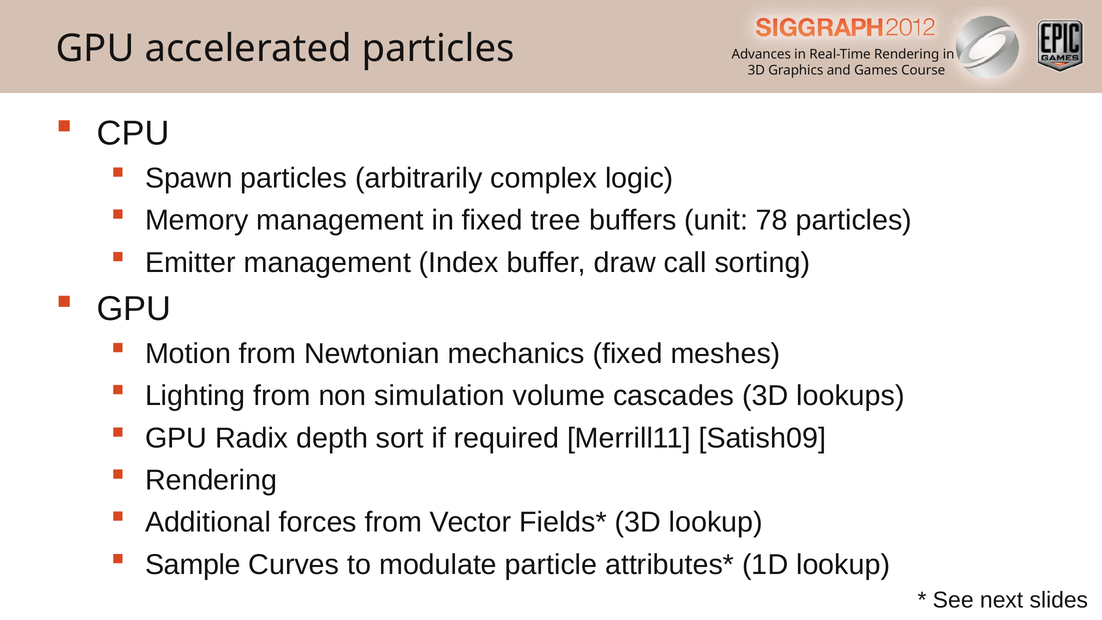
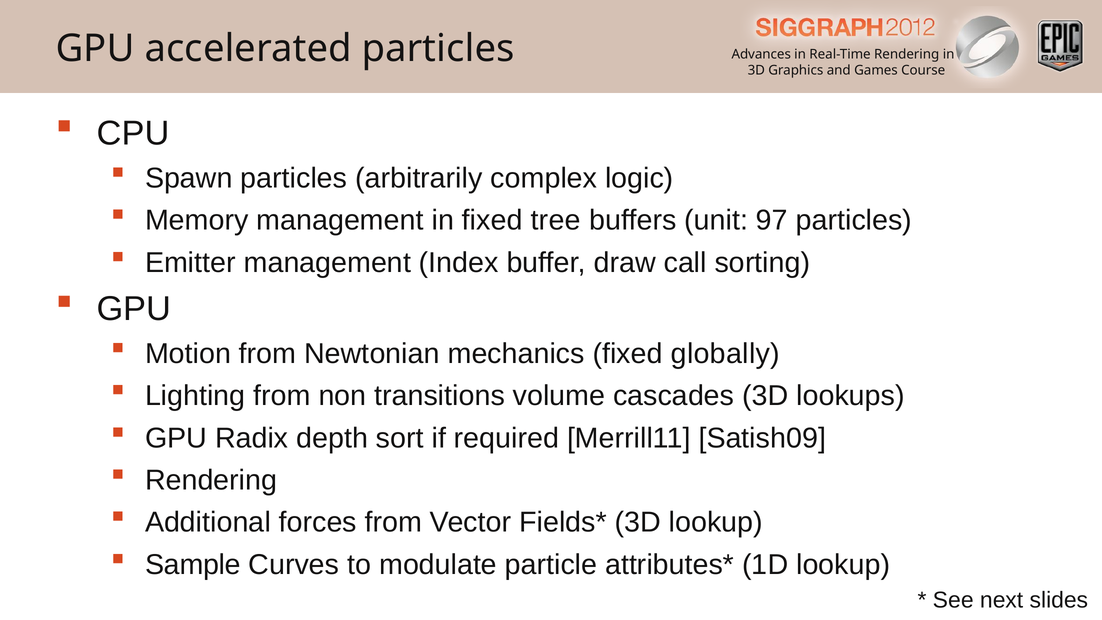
78: 78 -> 97
meshes: meshes -> globally
simulation: simulation -> transitions
